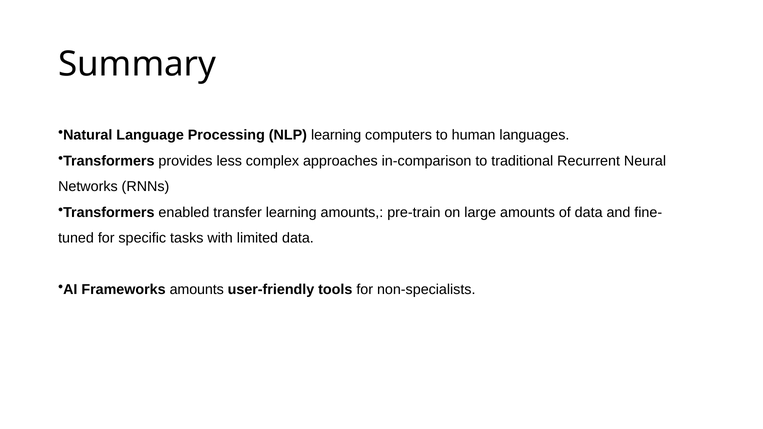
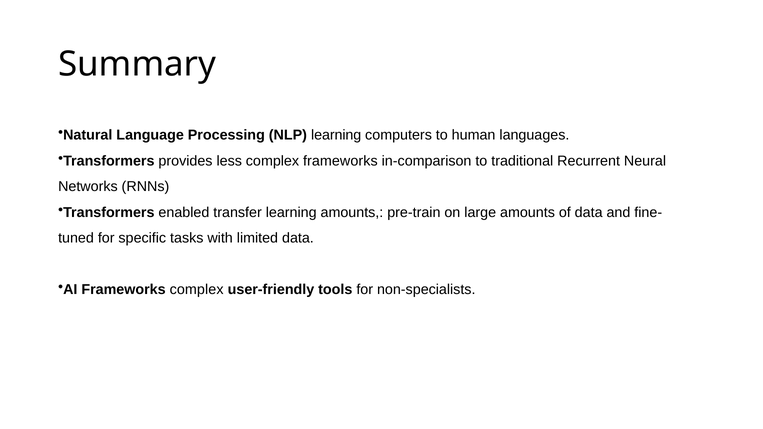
complex approaches: approaches -> frameworks
Frameworks amounts: amounts -> complex
